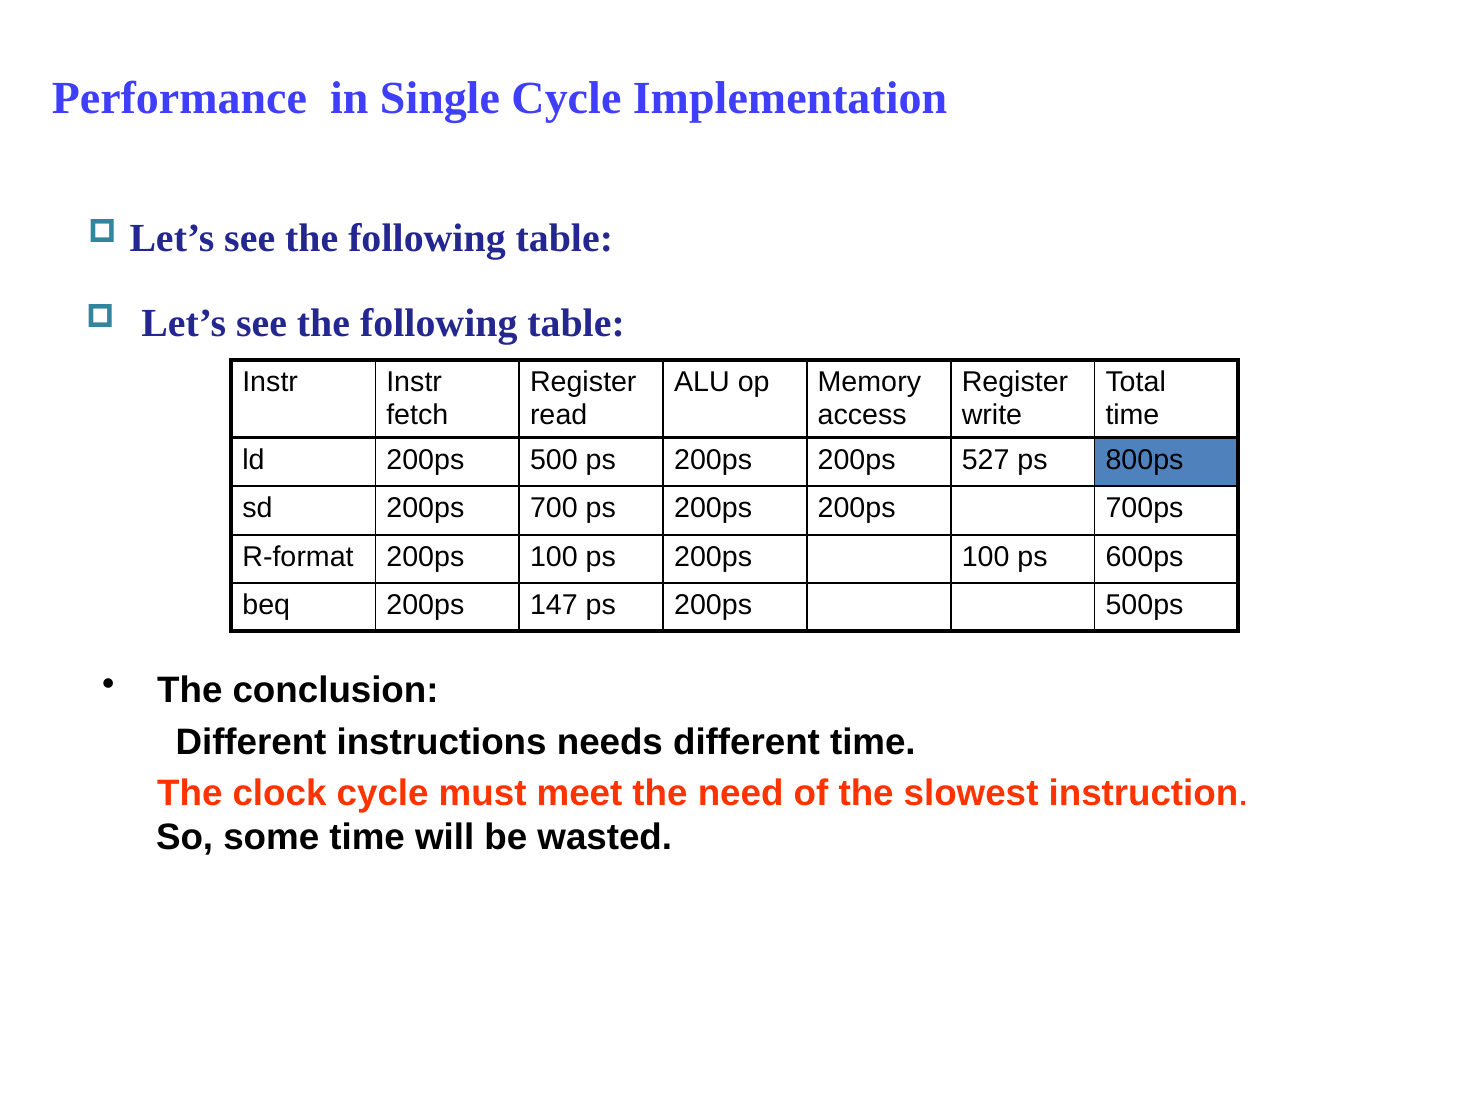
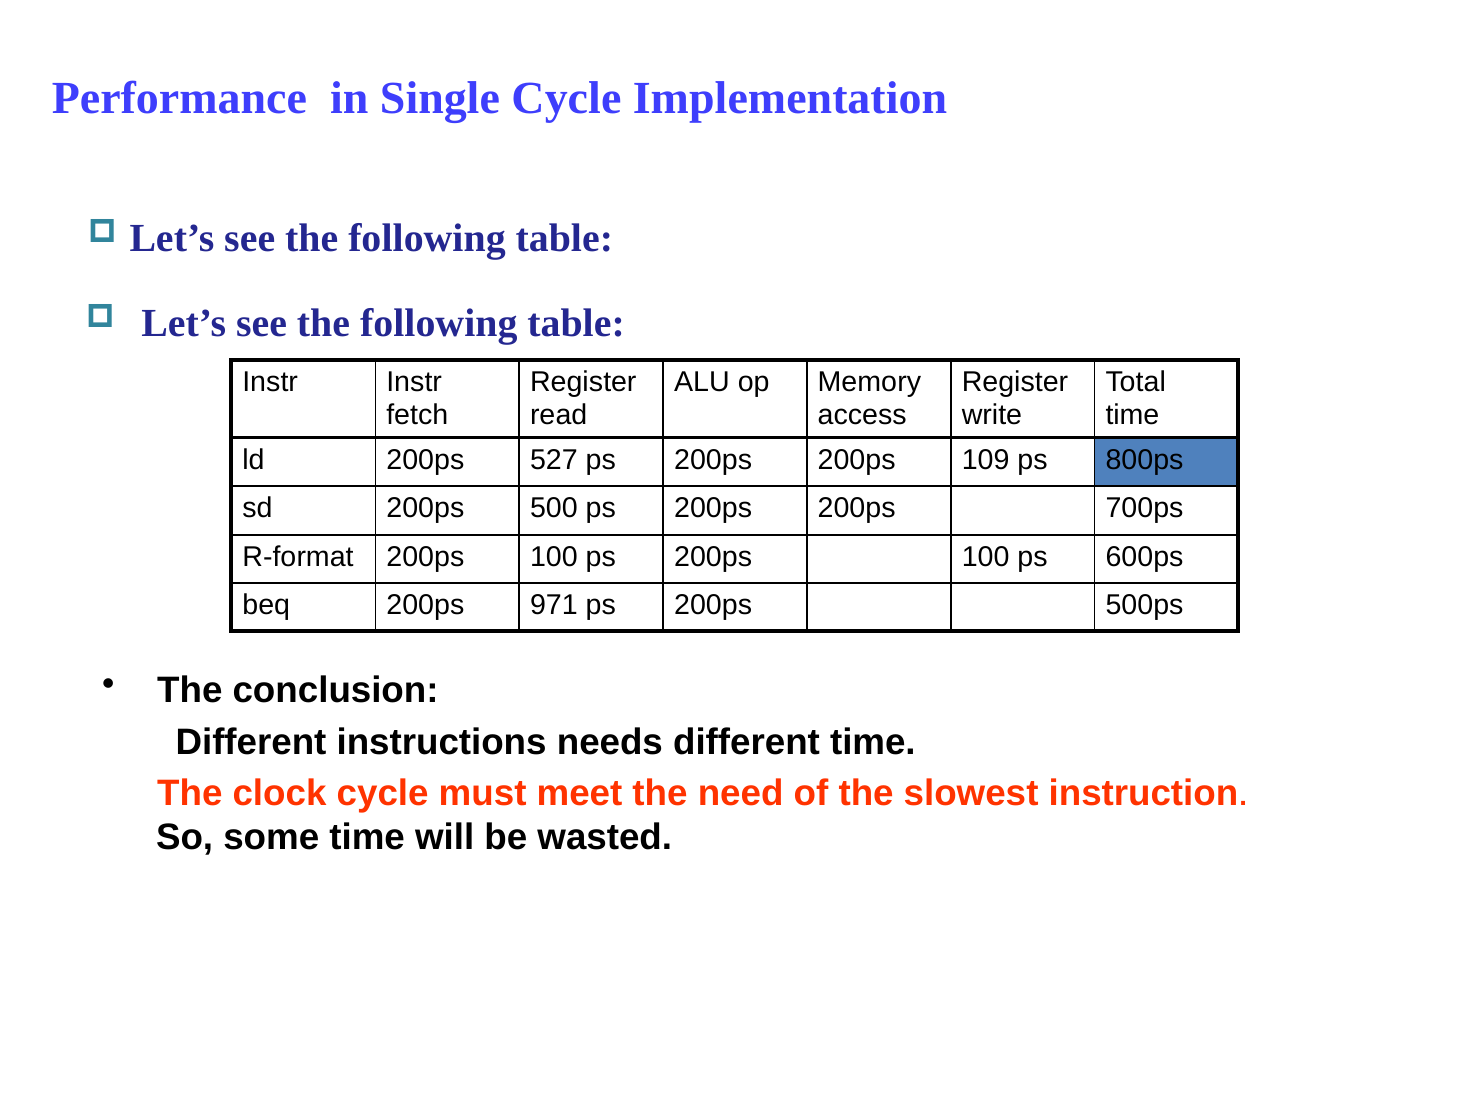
500: 500 -> 527
527: 527 -> 109
700: 700 -> 500
147: 147 -> 971
